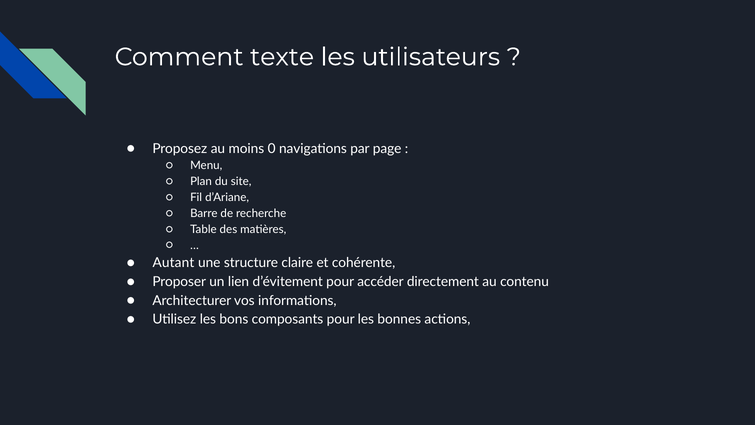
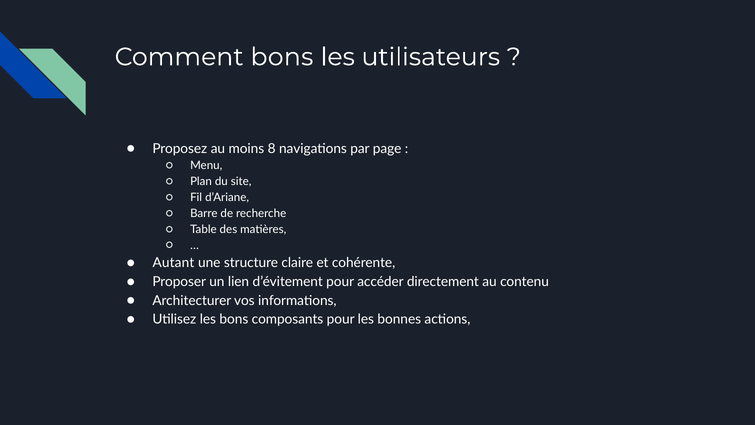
Comment texte: texte -> bons
0: 0 -> 8
